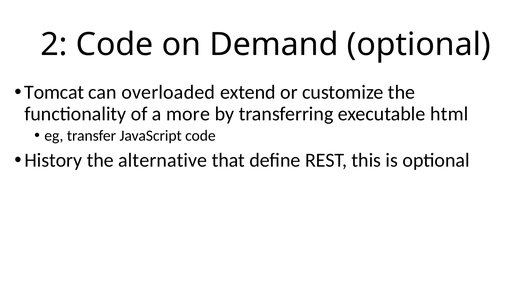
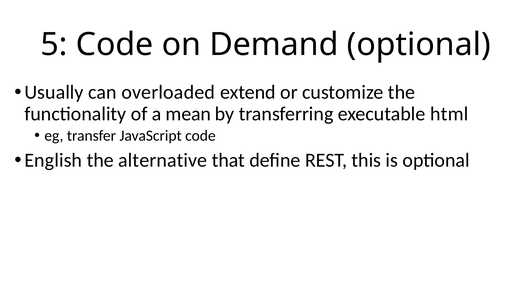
2: 2 -> 5
Tomcat: Tomcat -> Usually
more: more -> mean
History: History -> English
